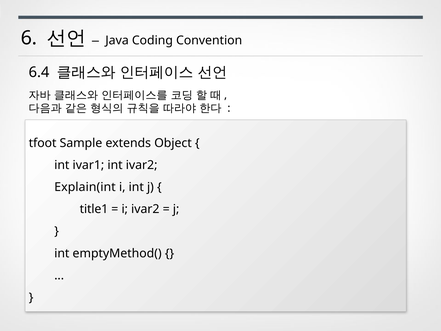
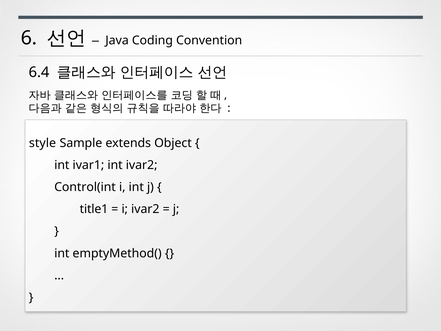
tfoot: tfoot -> style
Explain(int: Explain(int -> Control(int
